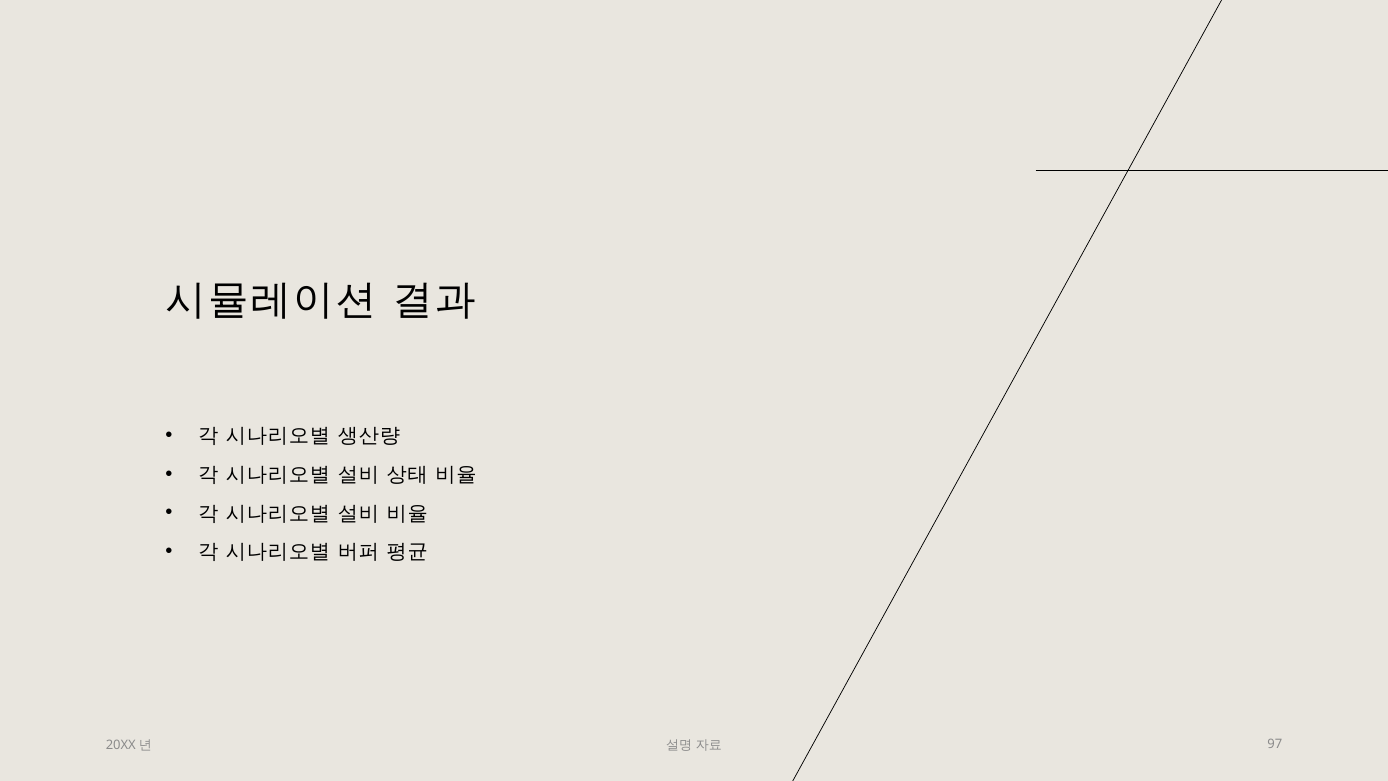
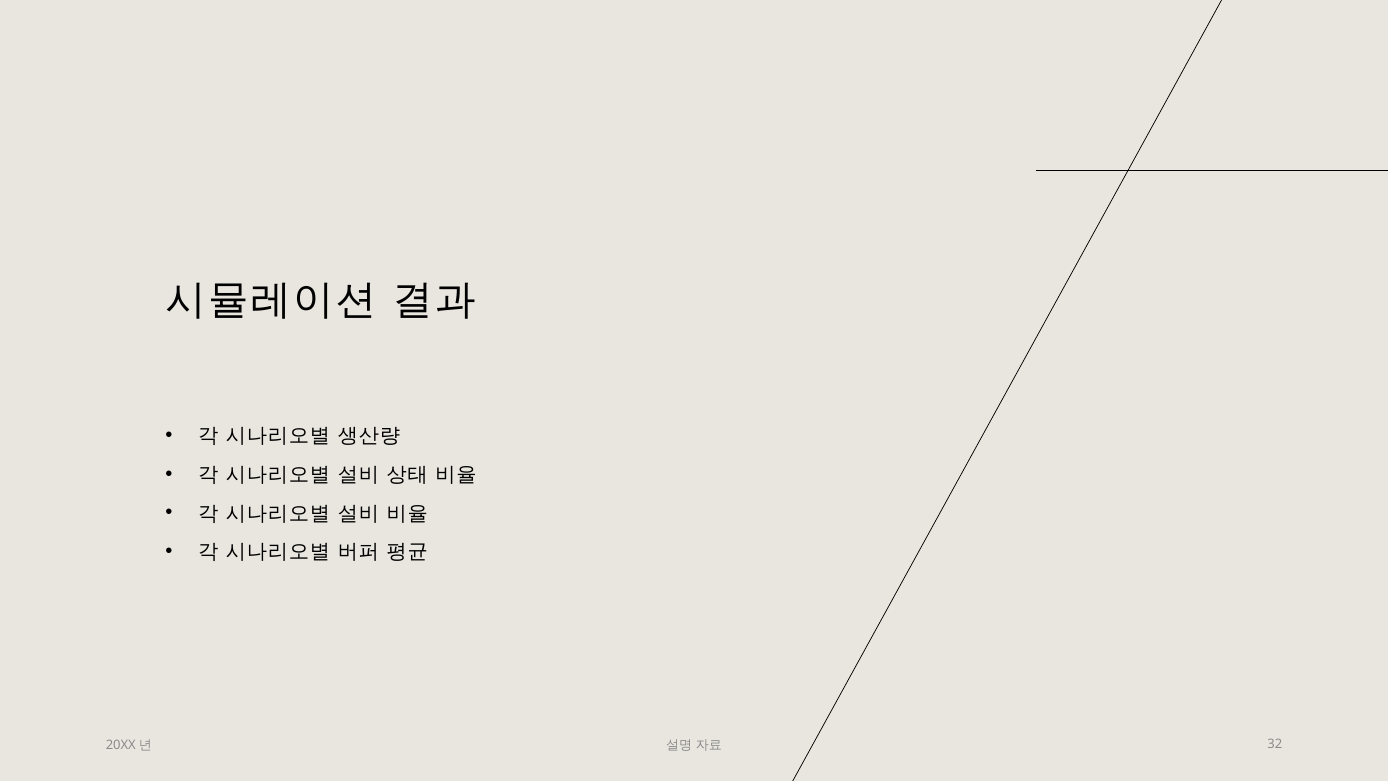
97: 97 -> 32
